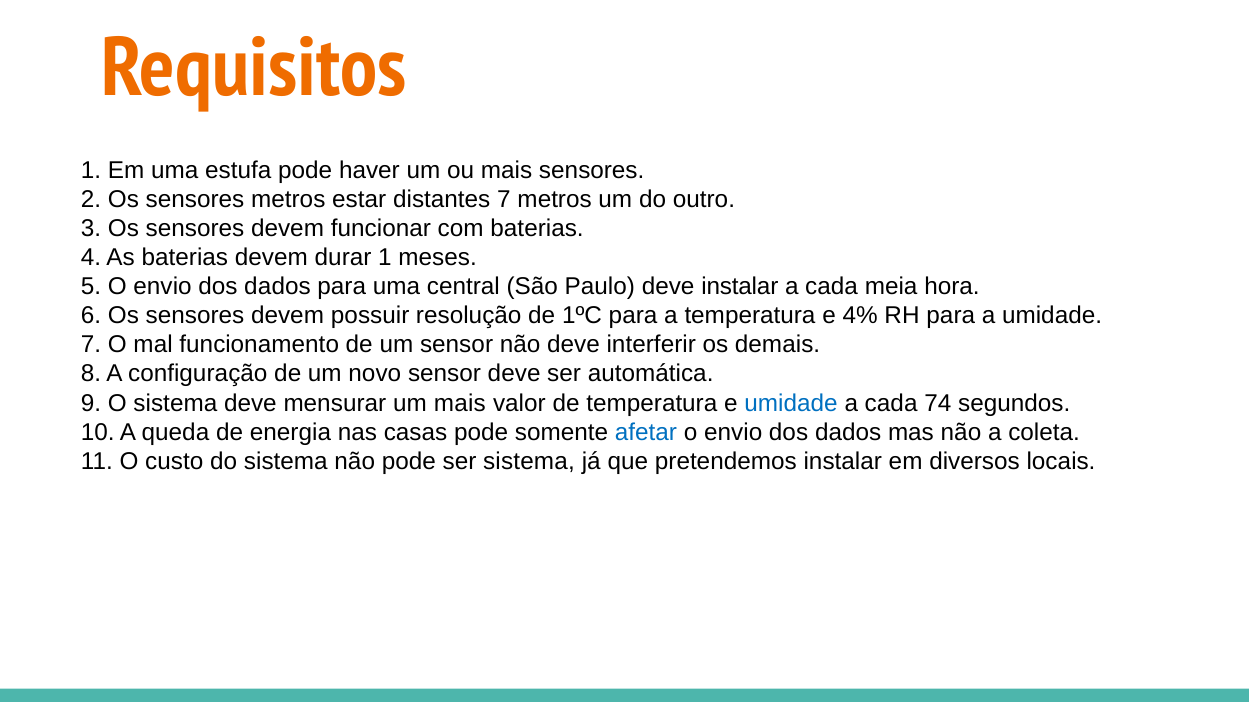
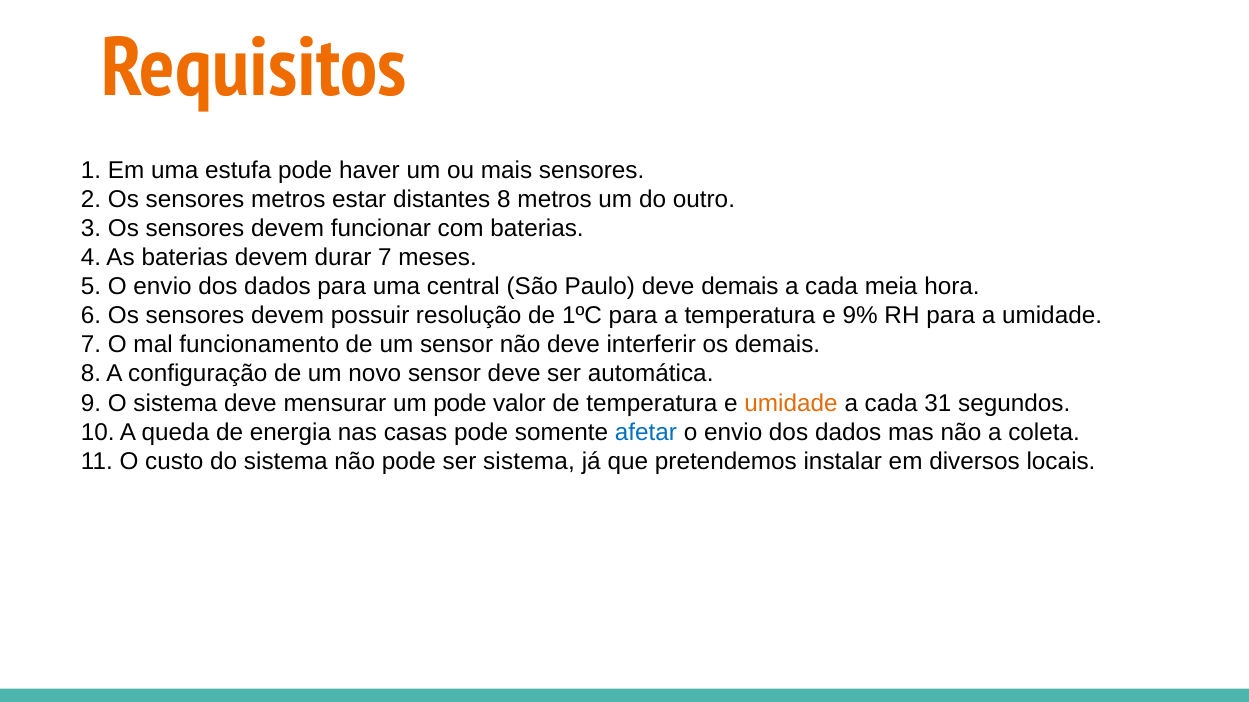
distantes 7: 7 -> 8
durar 1: 1 -> 7
deve instalar: instalar -> demais
4%: 4% -> 9%
um mais: mais -> pode
umidade at (791, 403) colour: blue -> orange
74: 74 -> 31
